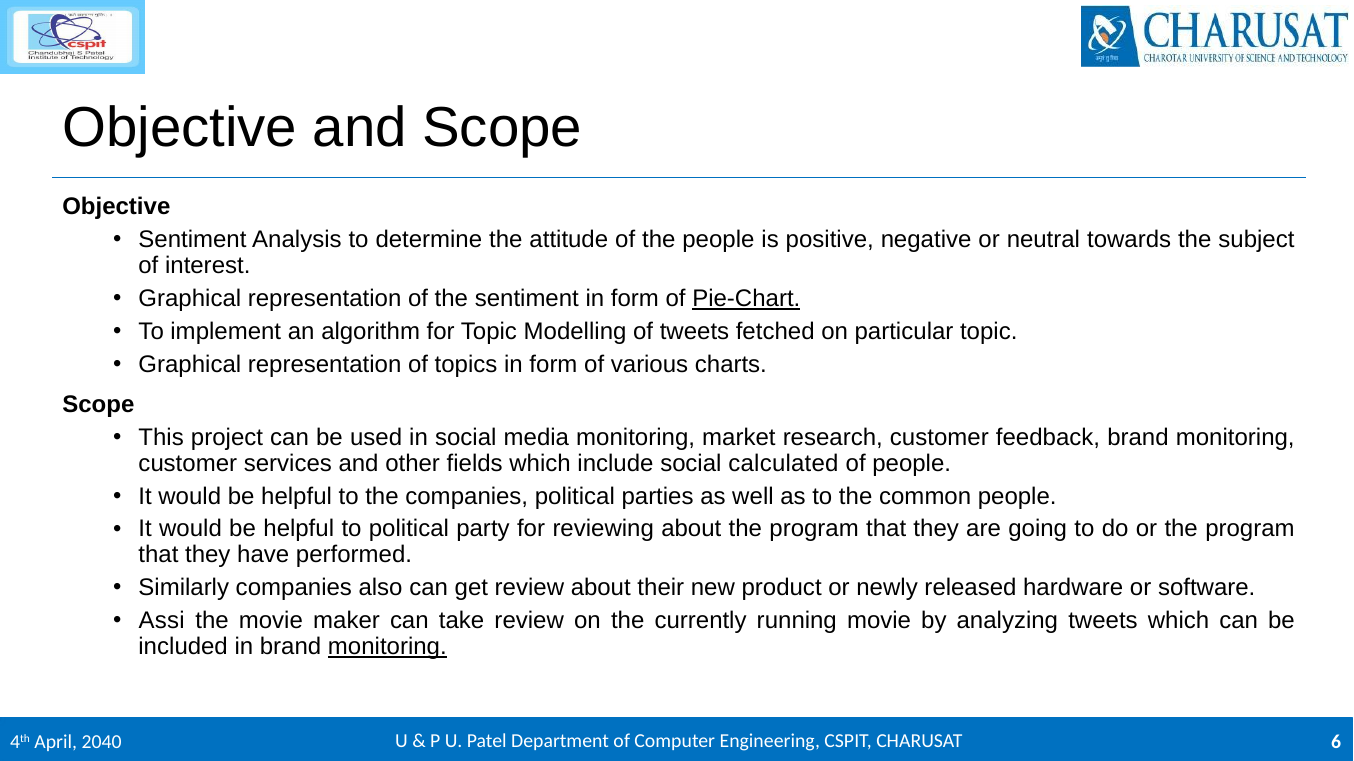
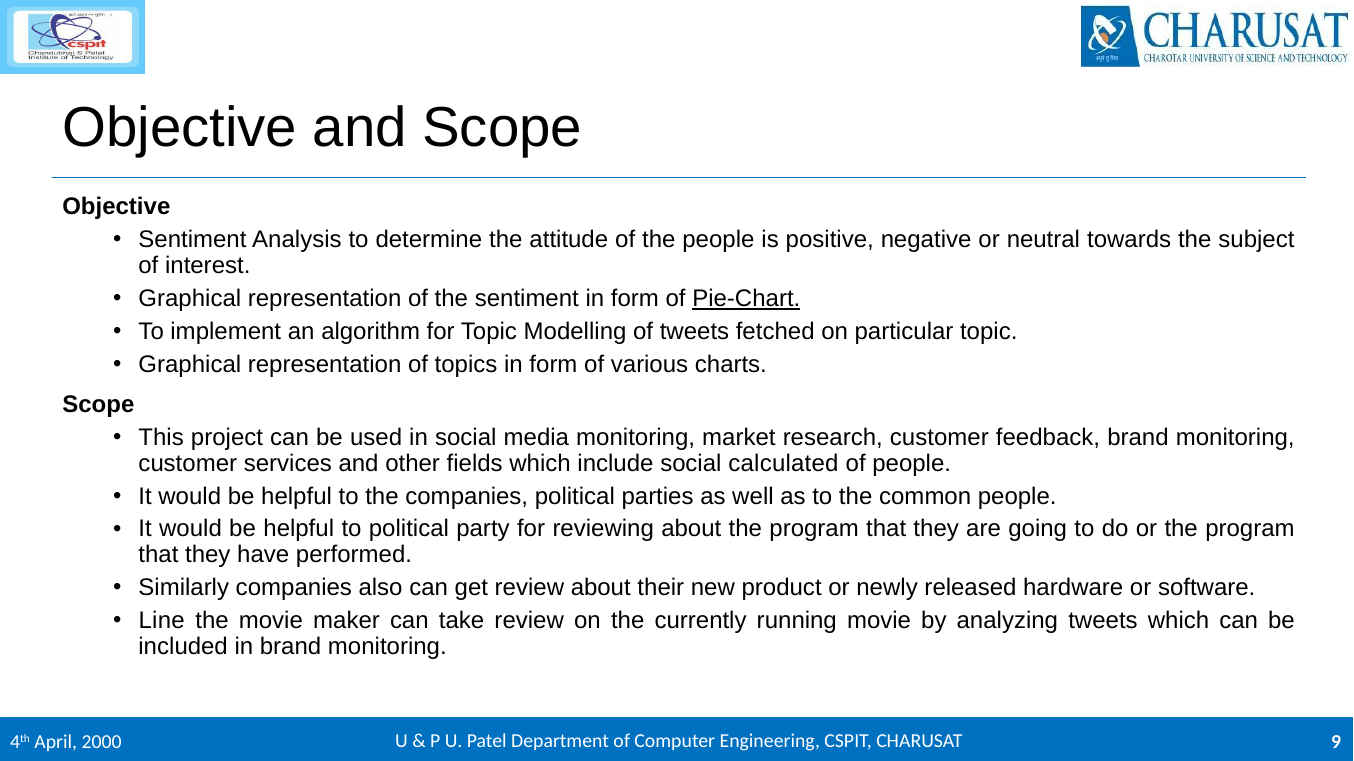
Assi: Assi -> Line
monitoring at (387, 647) underline: present -> none
6: 6 -> 9
2040: 2040 -> 2000
